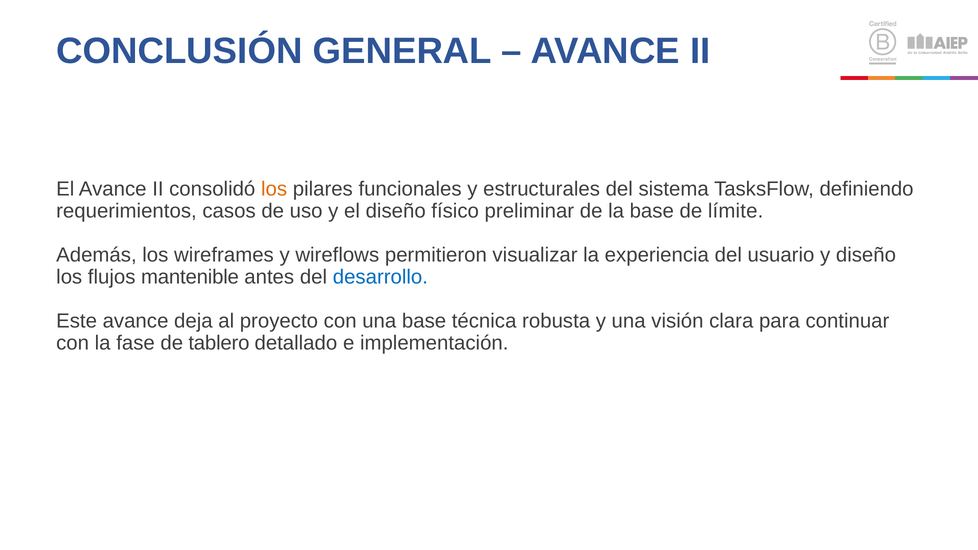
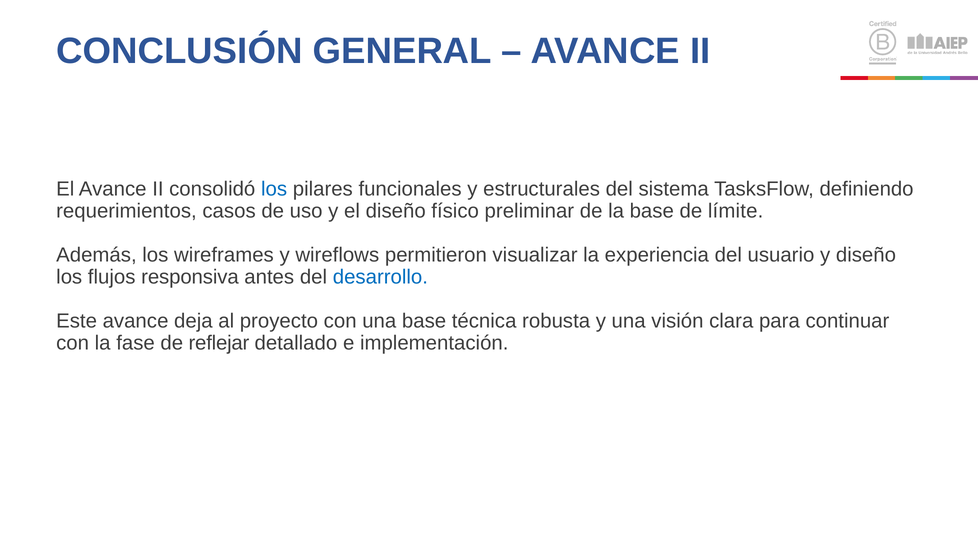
los at (274, 189) colour: orange -> blue
mantenible: mantenible -> responsiva
tablero: tablero -> reflejar
